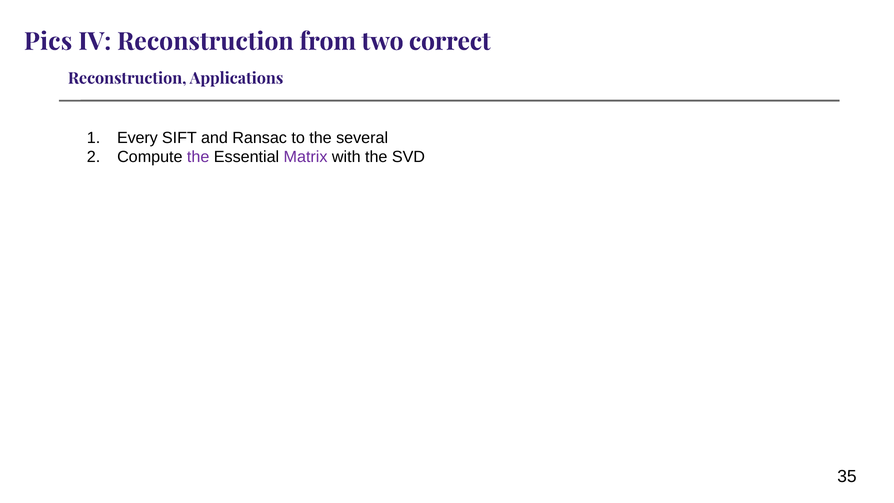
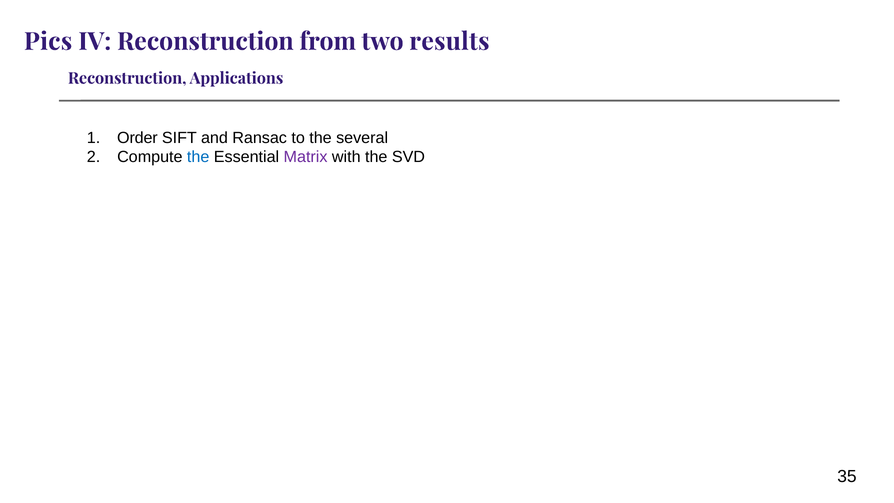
correct: correct -> results
Every: Every -> Order
the at (198, 157) colour: purple -> blue
